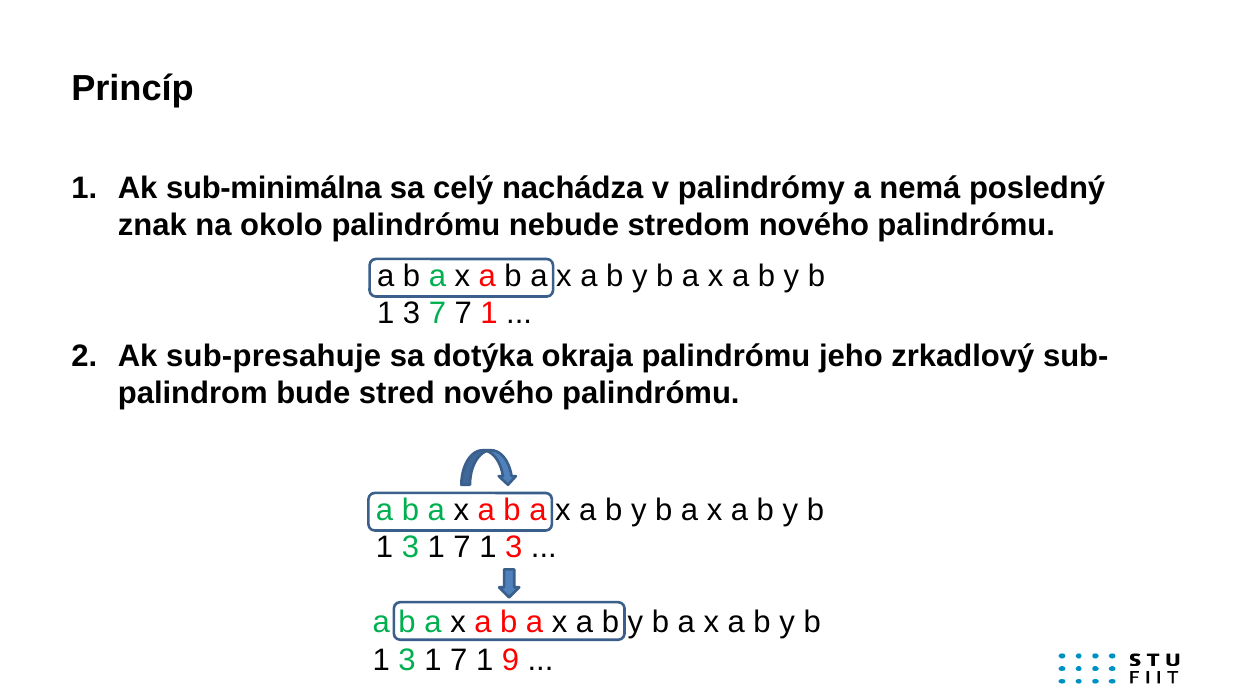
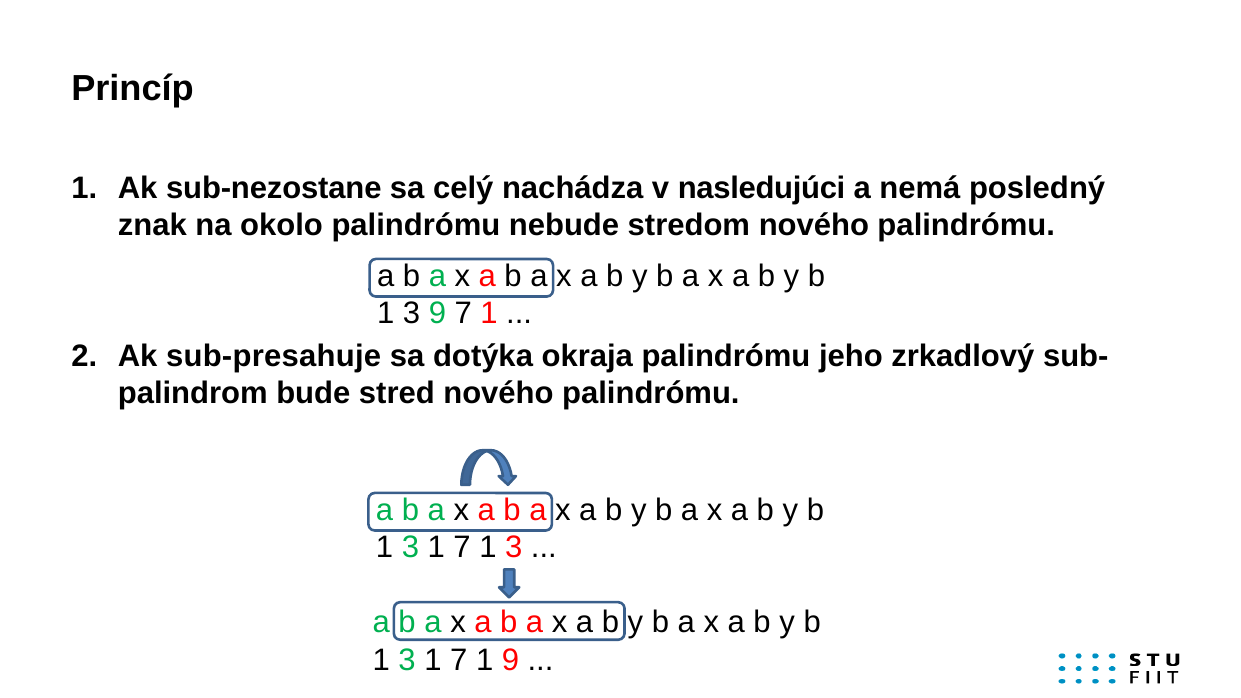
sub-minimálna: sub-minimálna -> sub-nezostane
palindrómy: palindrómy -> nasledujúci
3 7: 7 -> 9
